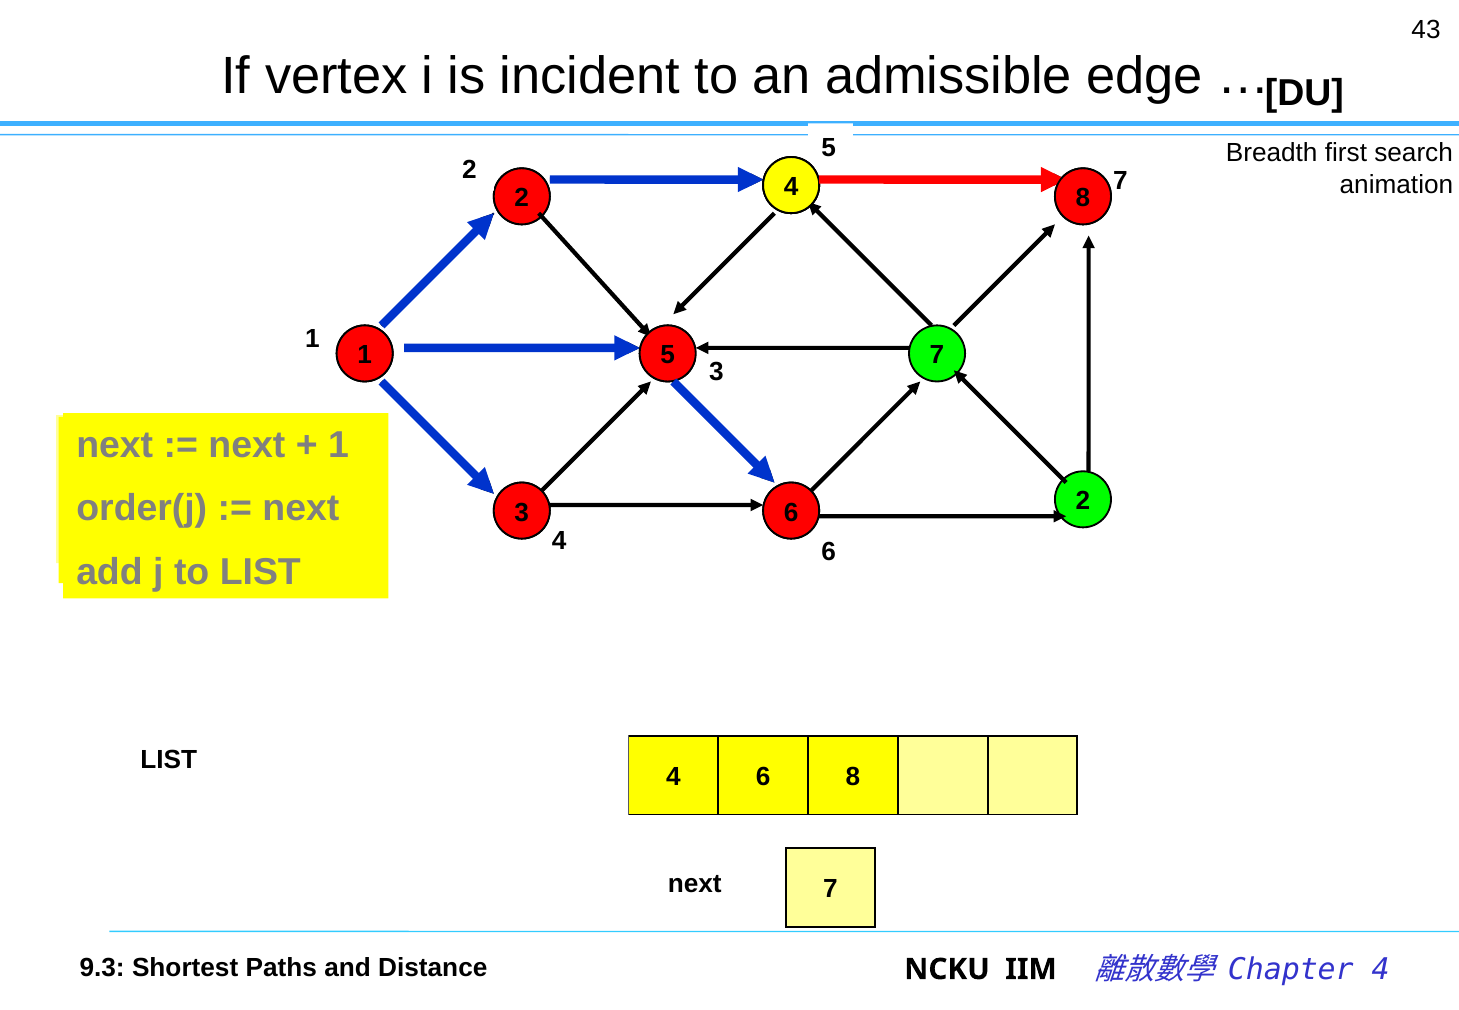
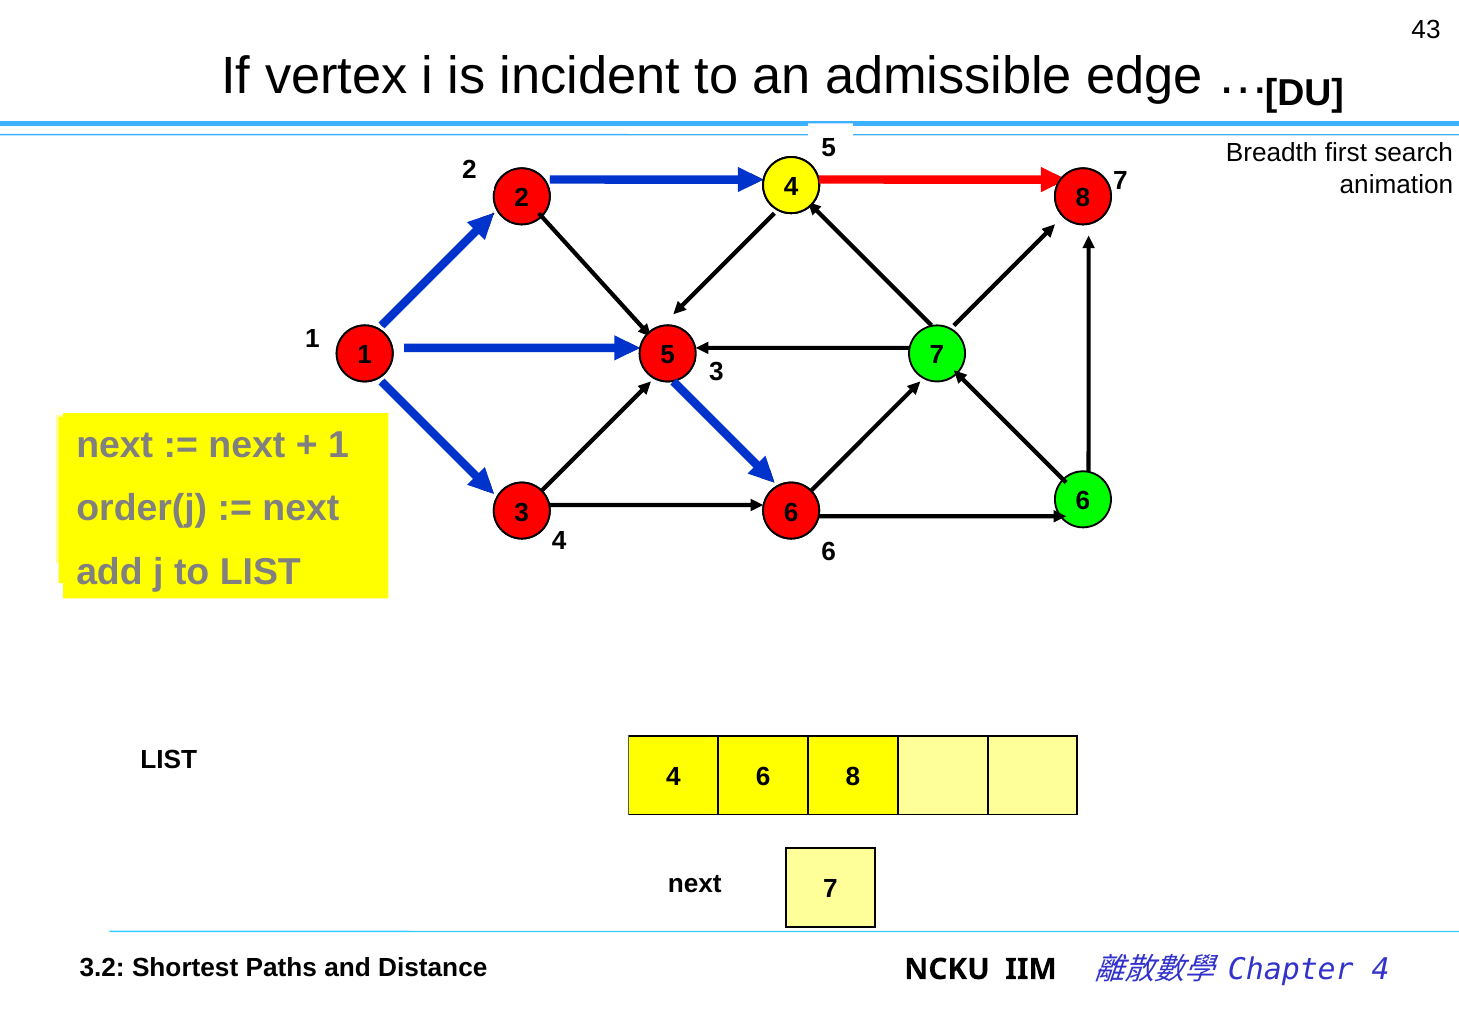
2 at (1083, 501): 2 -> 6
9.3: 9.3 -> 3.2
